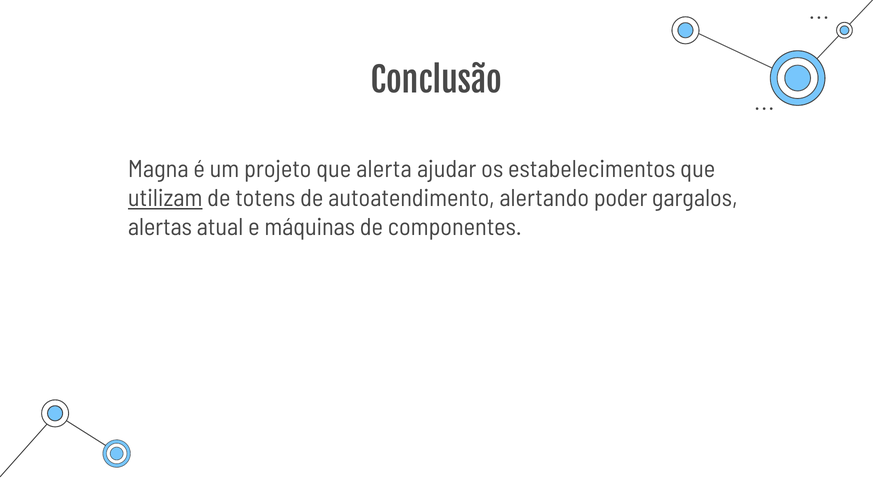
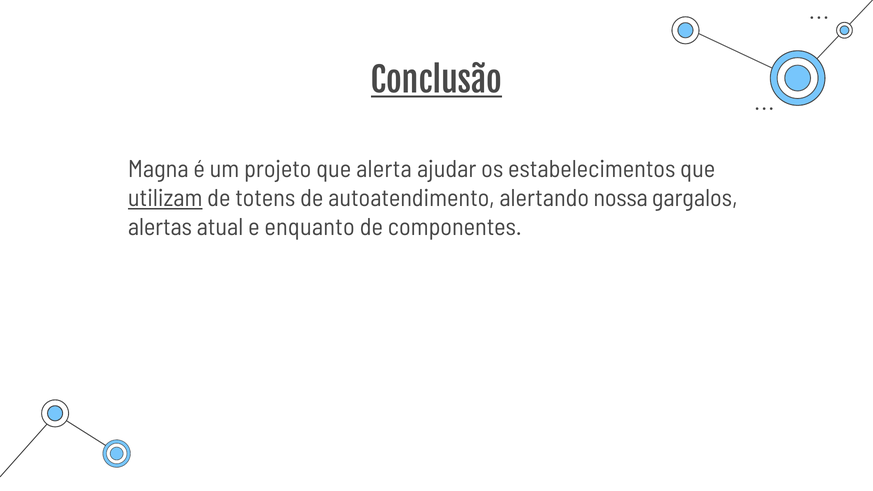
Conclusão underline: none -> present
poder: poder -> nossa
máquinas: máquinas -> enquanto
